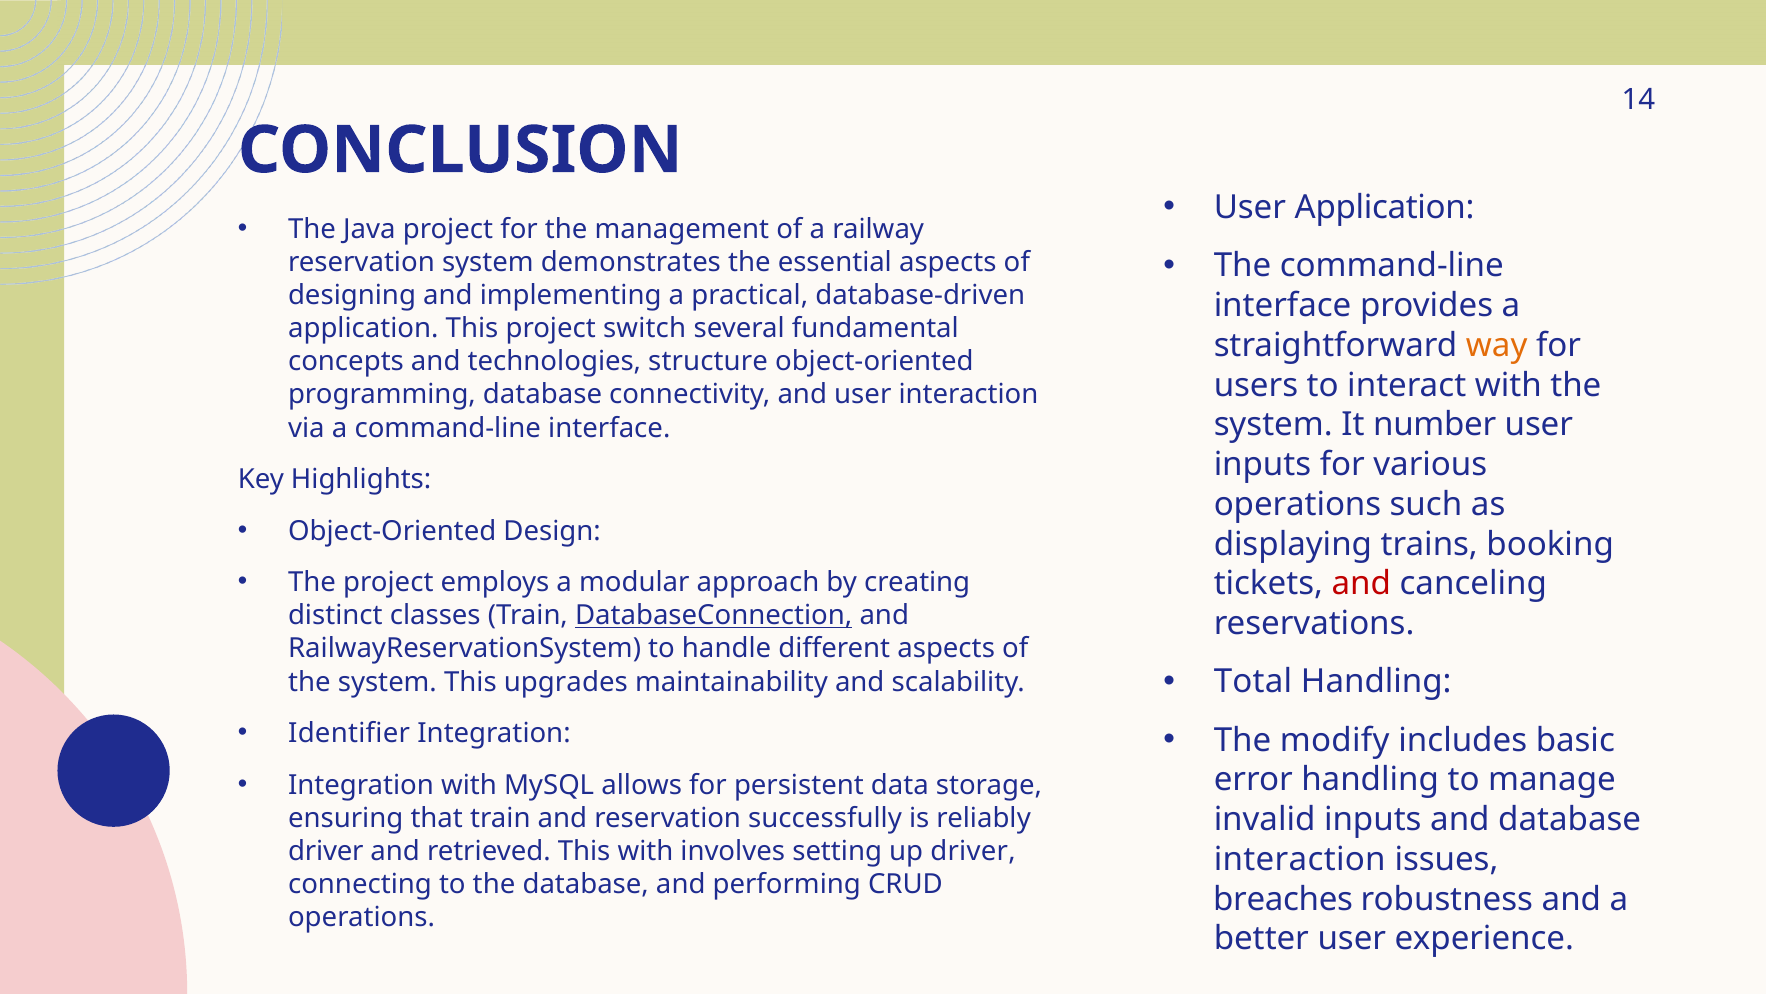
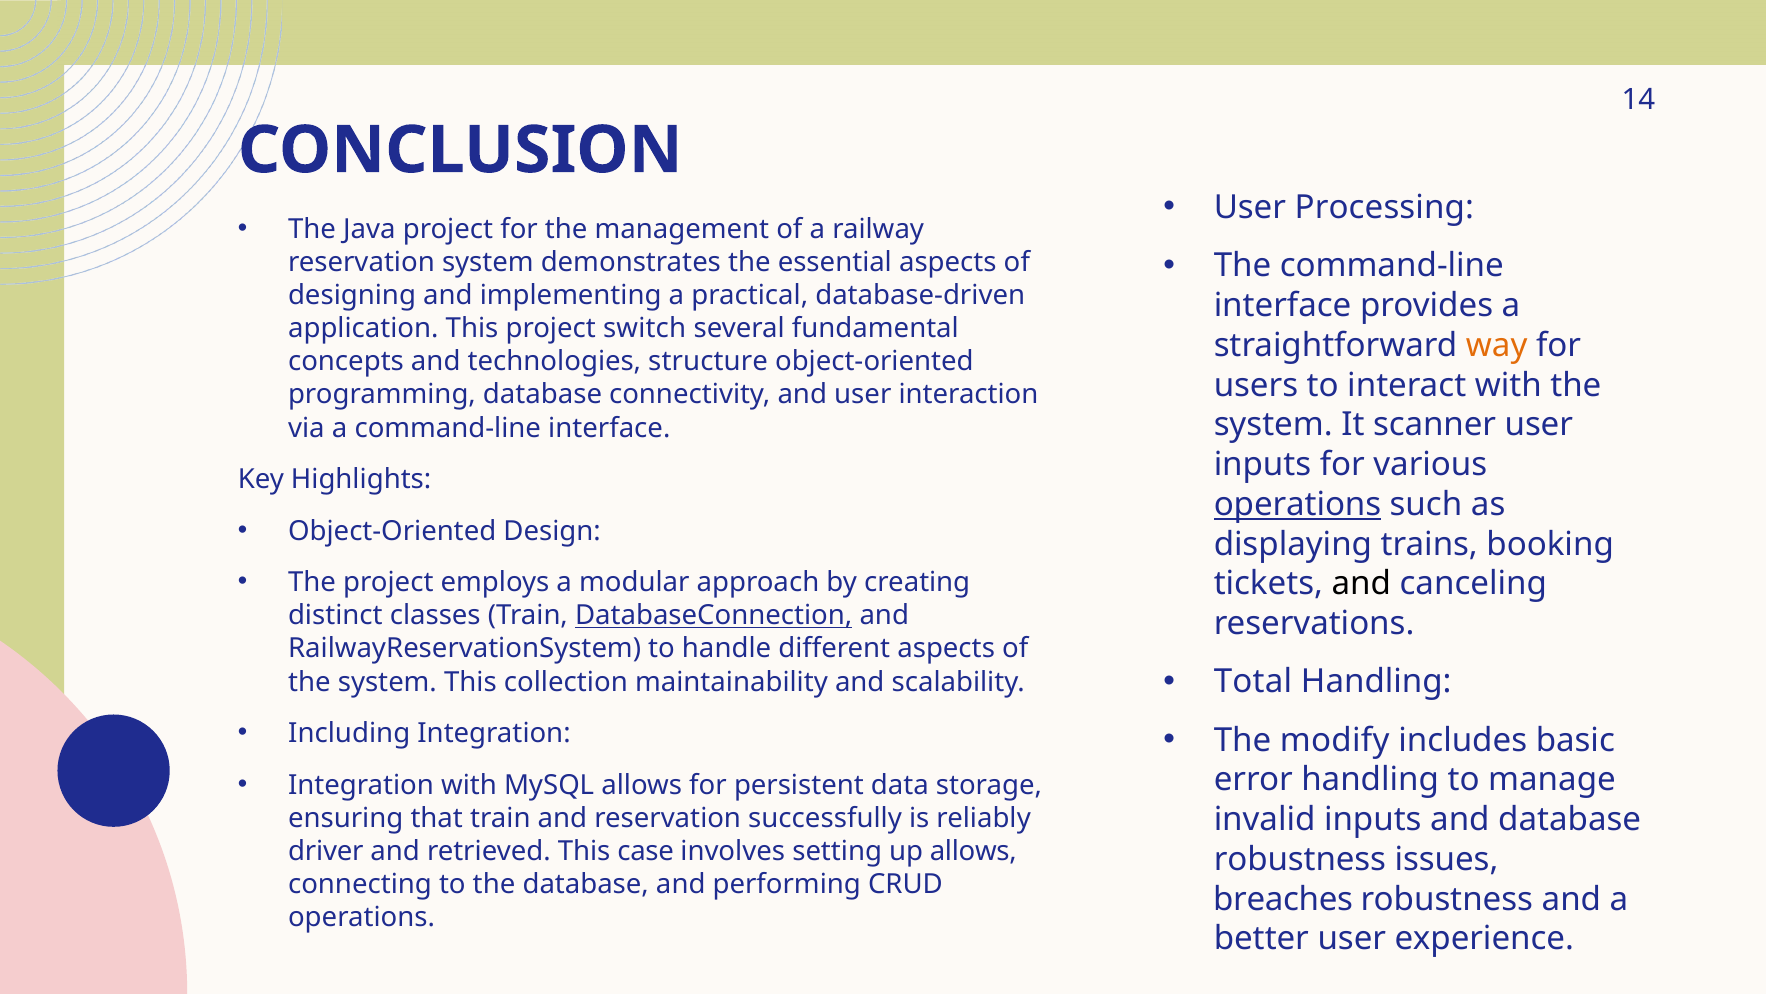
User Application: Application -> Processing
number: number -> scanner
operations at (1298, 504) underline: none -> present
and at (1361, 584) colour: red -> black
upgrades: upgrades -> collection
Identifier: Identifier -> Including
This with: with -> case
up driver: driver -> allows
interaction at (1300, 859): interaction -> robustness
